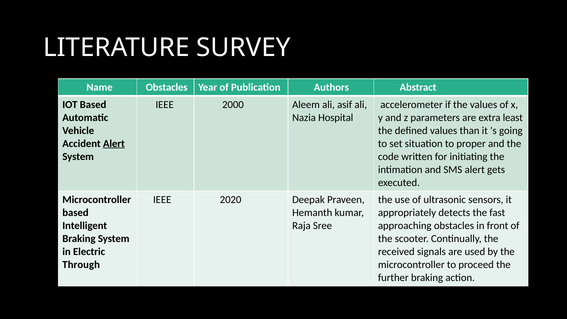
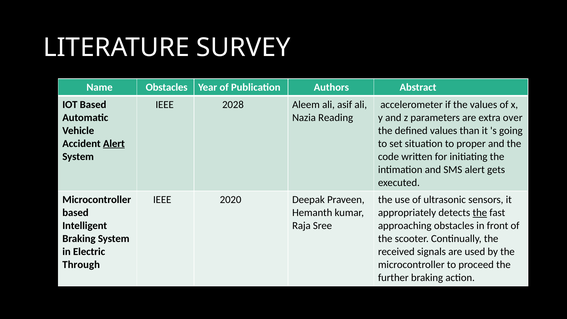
2000: 2000 -> 2028
Hospital: Hospital -> Reading
least: least -> over
the at (480, 213) underline: none -> present
